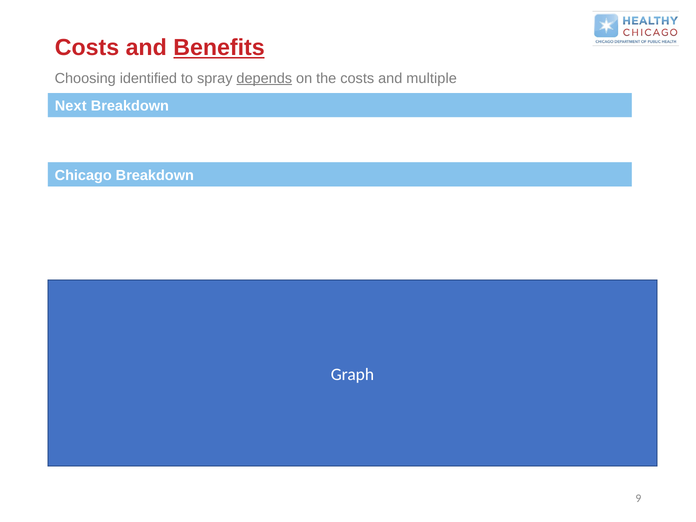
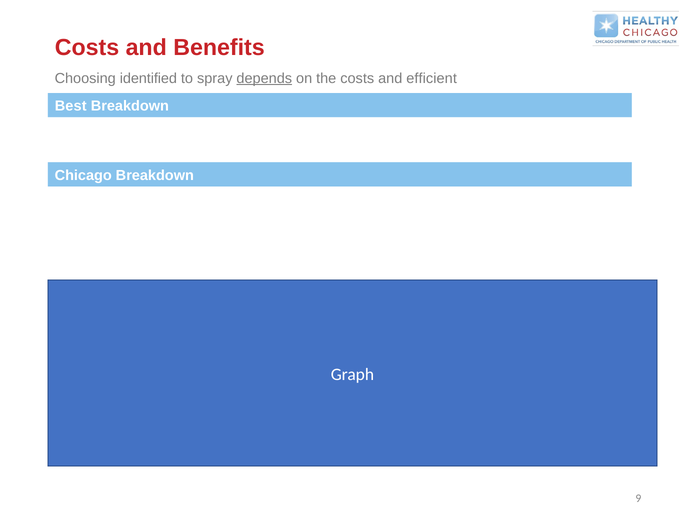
Benefits underline: present -> none
multiple: multiple -> efficient
Next: Next -> Best
